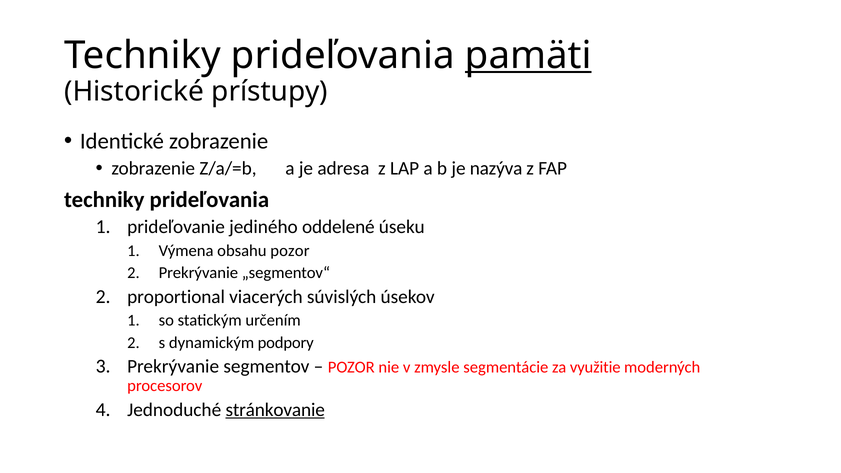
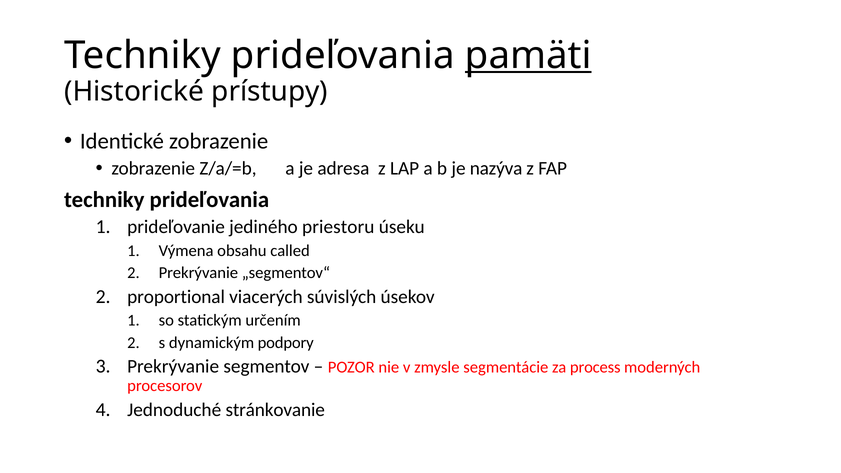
oddelené: oddelené -> priestoru
obsahu pozor: pozor -> called
využitie: využitie -> process
stránkovanie underline: present -> none
